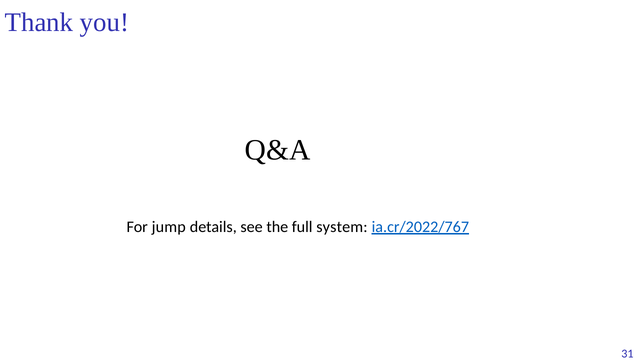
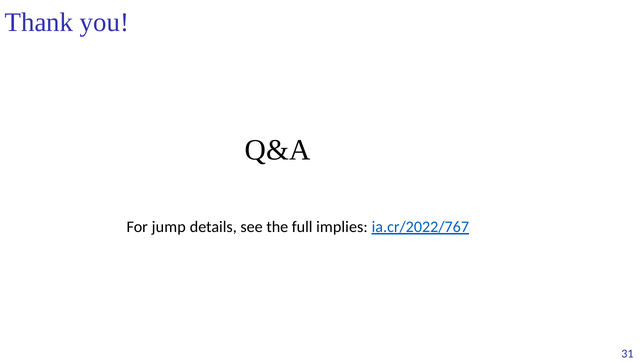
system: system -> implies
